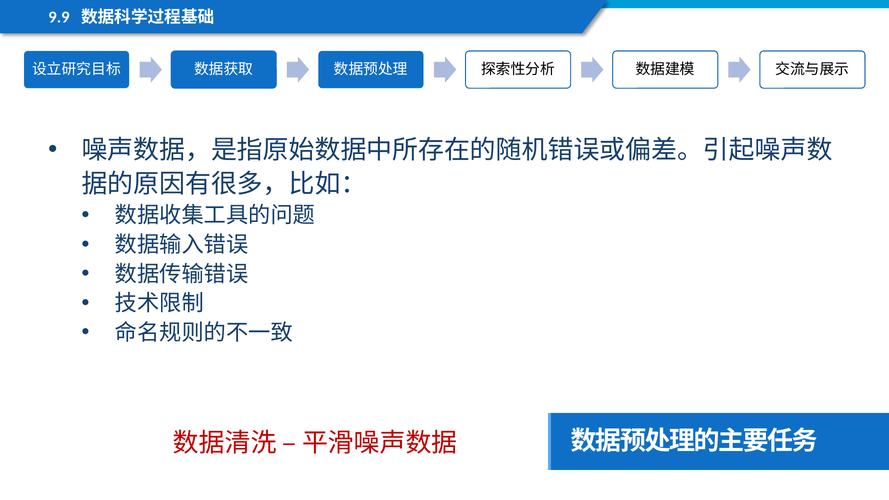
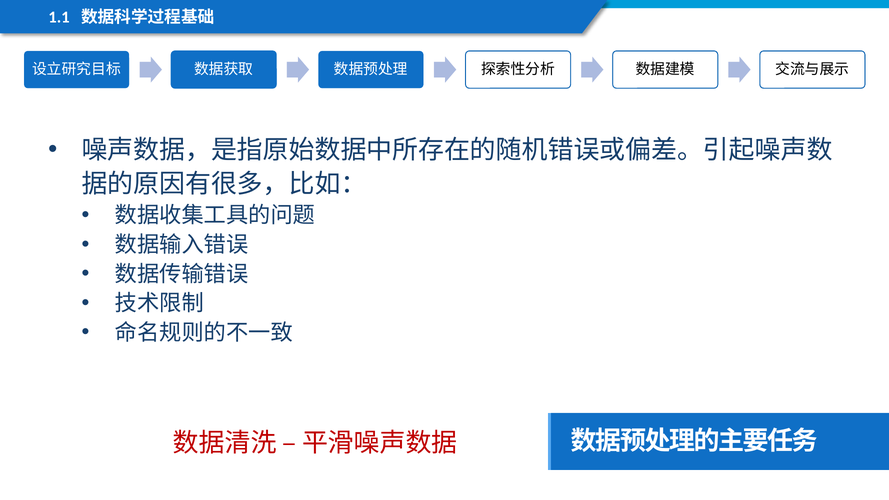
9.9: 9.9 -> 1.1
